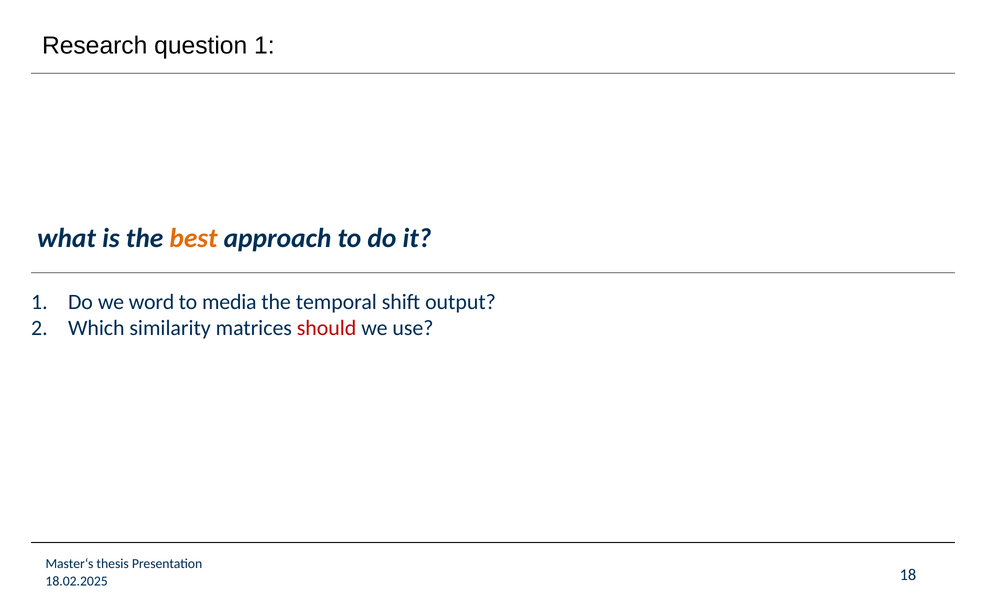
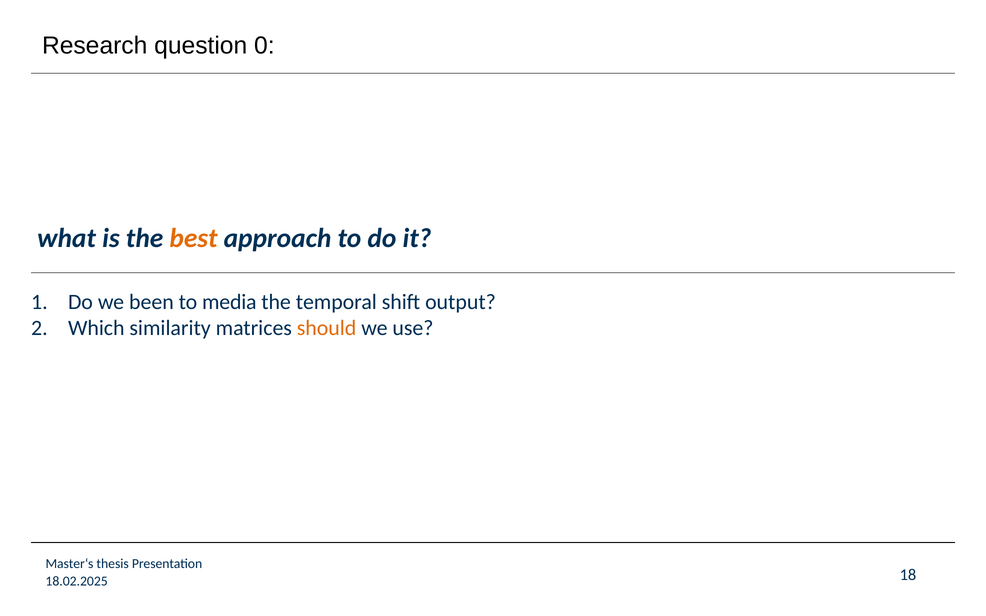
question 1: 1 -> 0
word: word -> been
should colour: red -> orange
